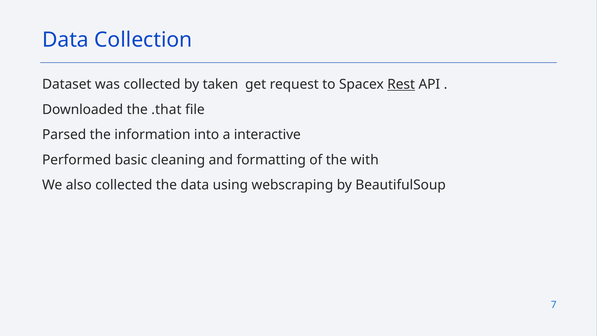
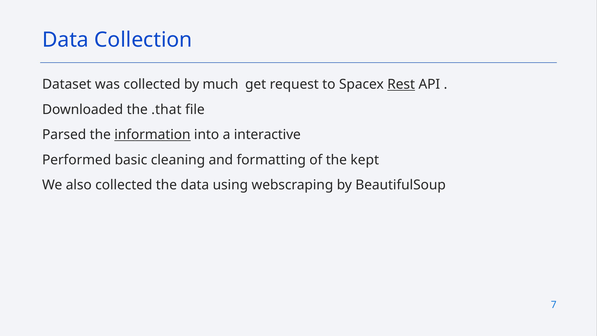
taken: taken -> much
information underline: none -> present
with: with -> kept
